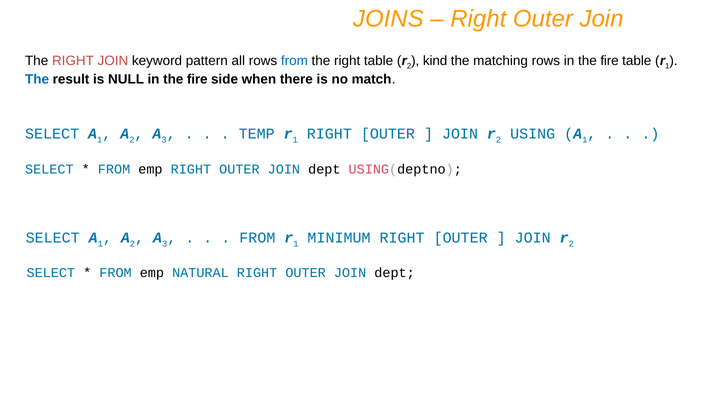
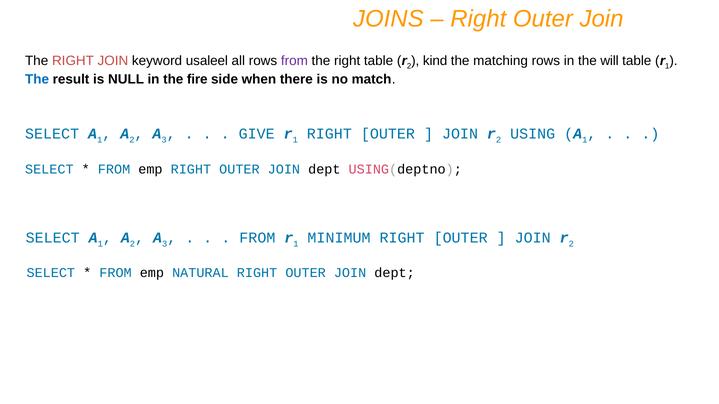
pattern: pattern -> usaleel
from at (294, 61) colour: blue -> purple
rows in the fire: fire -> will
TEMP: TEMP -> GIVE
